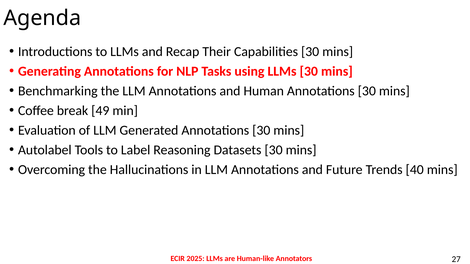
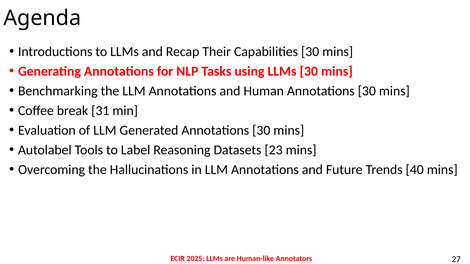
49: 49 -> 31
Datasets 30: 30 -> 23
